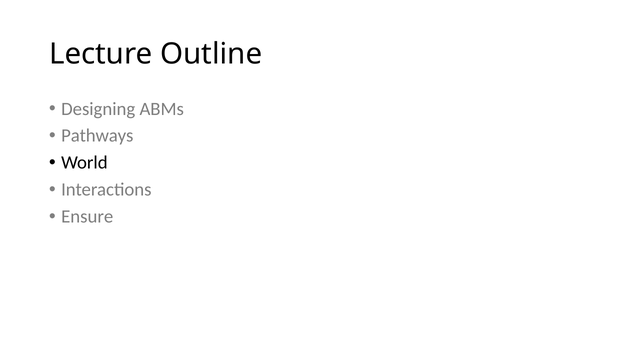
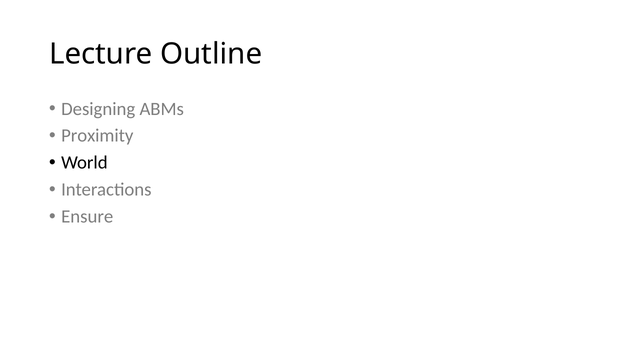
Pathways: Pathways -> Proximity
